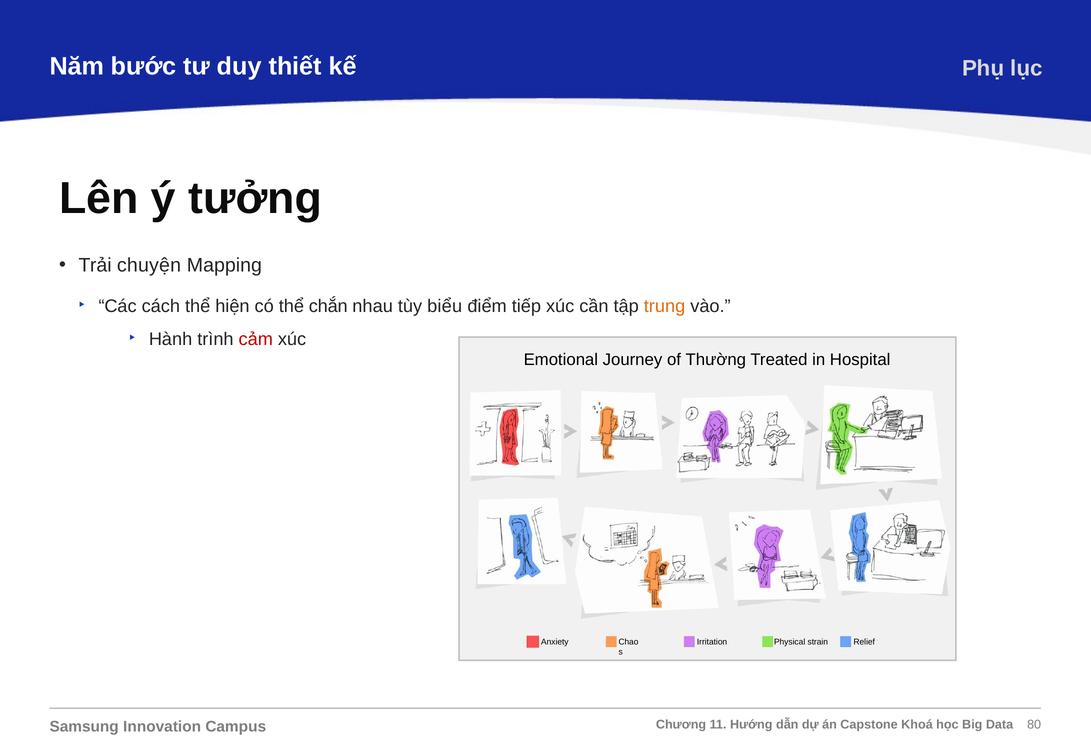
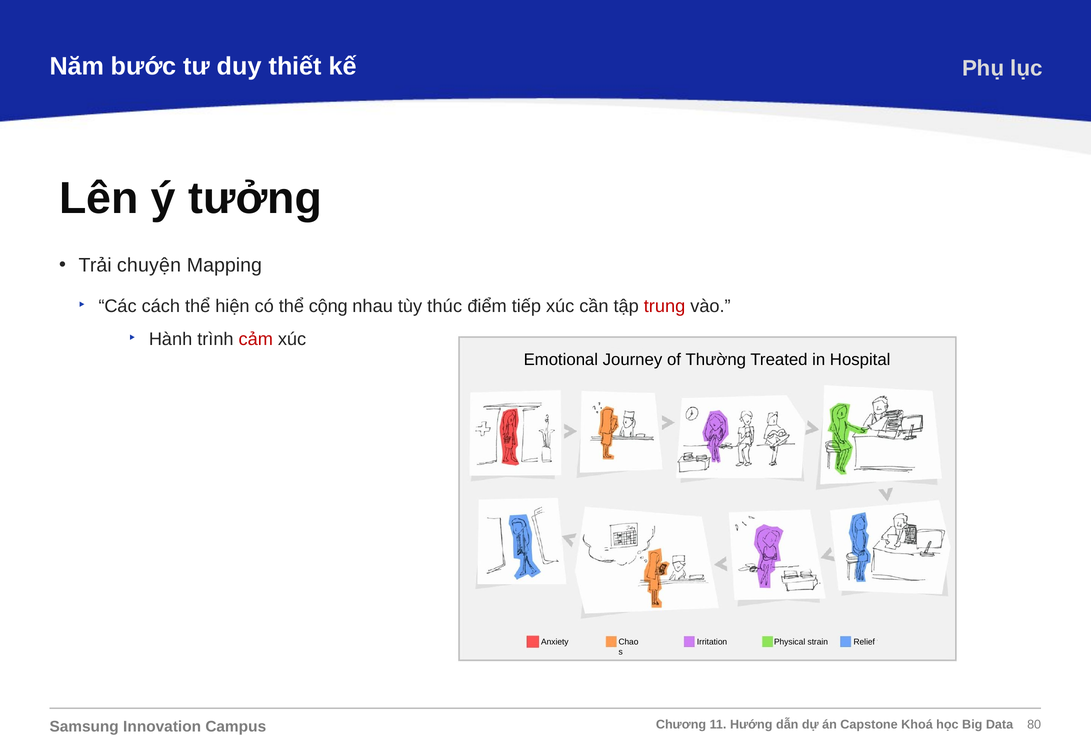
chắn: chắn -> cộng
biểu: biểu -> thúc
trung colour: orange -> red
